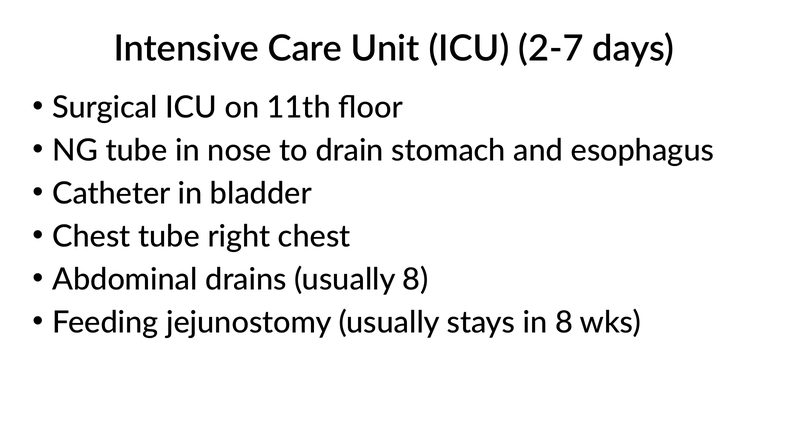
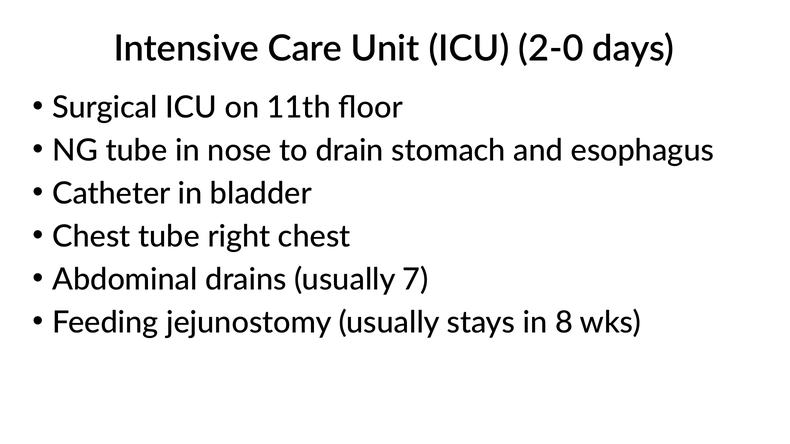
2-7: 2-7 -> 2-0
usually 8: 8 -> 7
